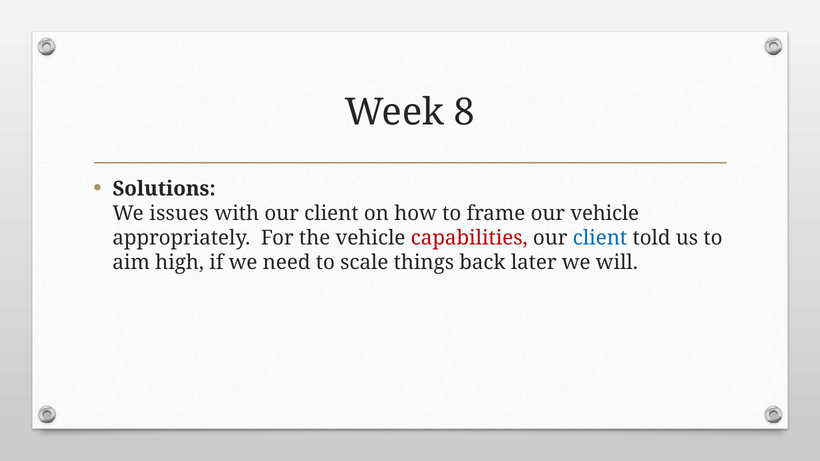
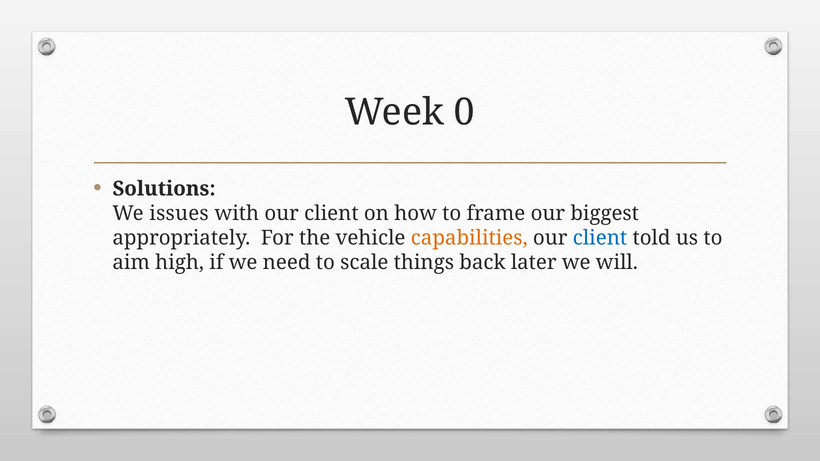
8: 8 -> 0
our vehicle: vehicle -> biggest
capabilities colour: red -> orange
